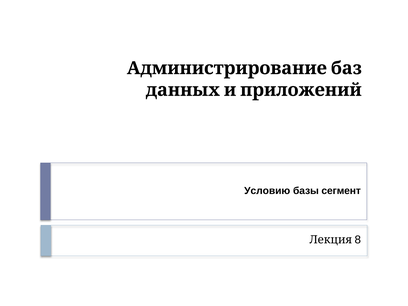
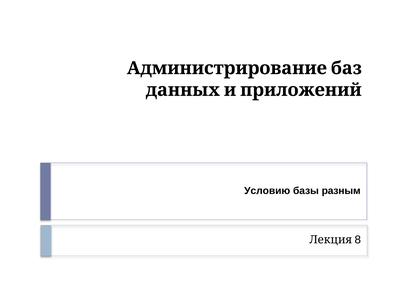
сегмент: сегмент -> разным
